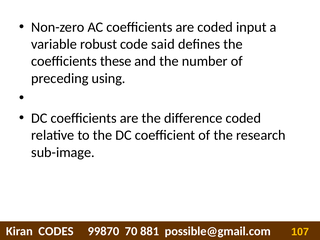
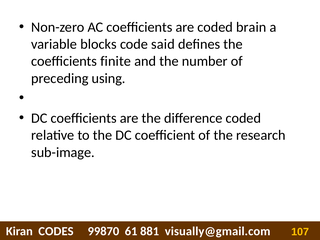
input: input -> brain
robust: robust -> blocks
these: these -> finite
70: 70 -> 61
possible@gmail.com: possible@gmail.com -> visually@gmail.com
